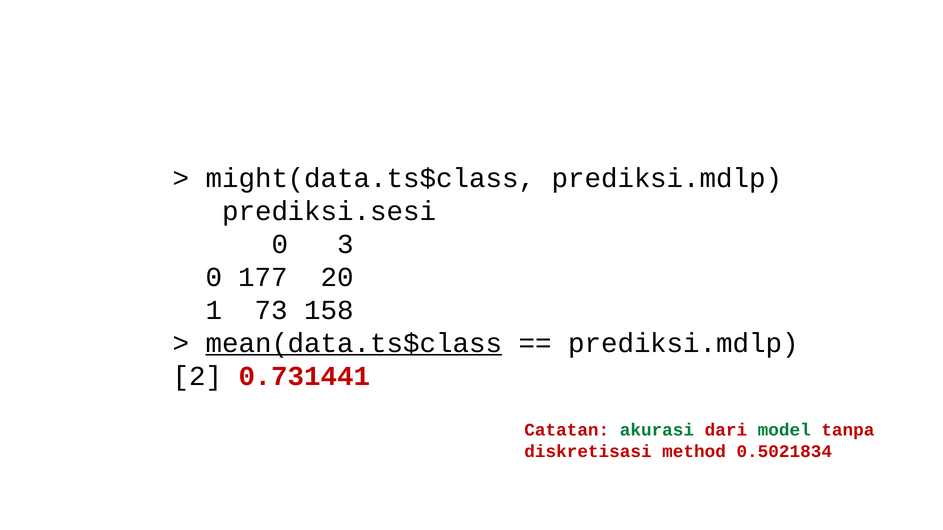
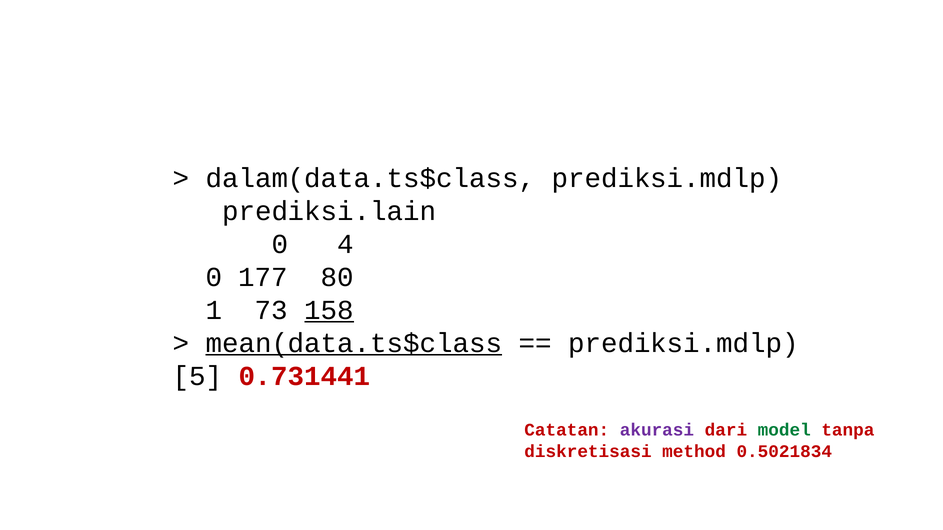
might(data.ts$class: might(data.ts$class -> dalam(data.ts$class
prediksi.sesi: prediksi.sesi -> prediksi.lain
3: 3 -> 4
20: 20 -> 80
158 underline: none -> present
2: 2 -> 5
akurasi colour: green -> purple
